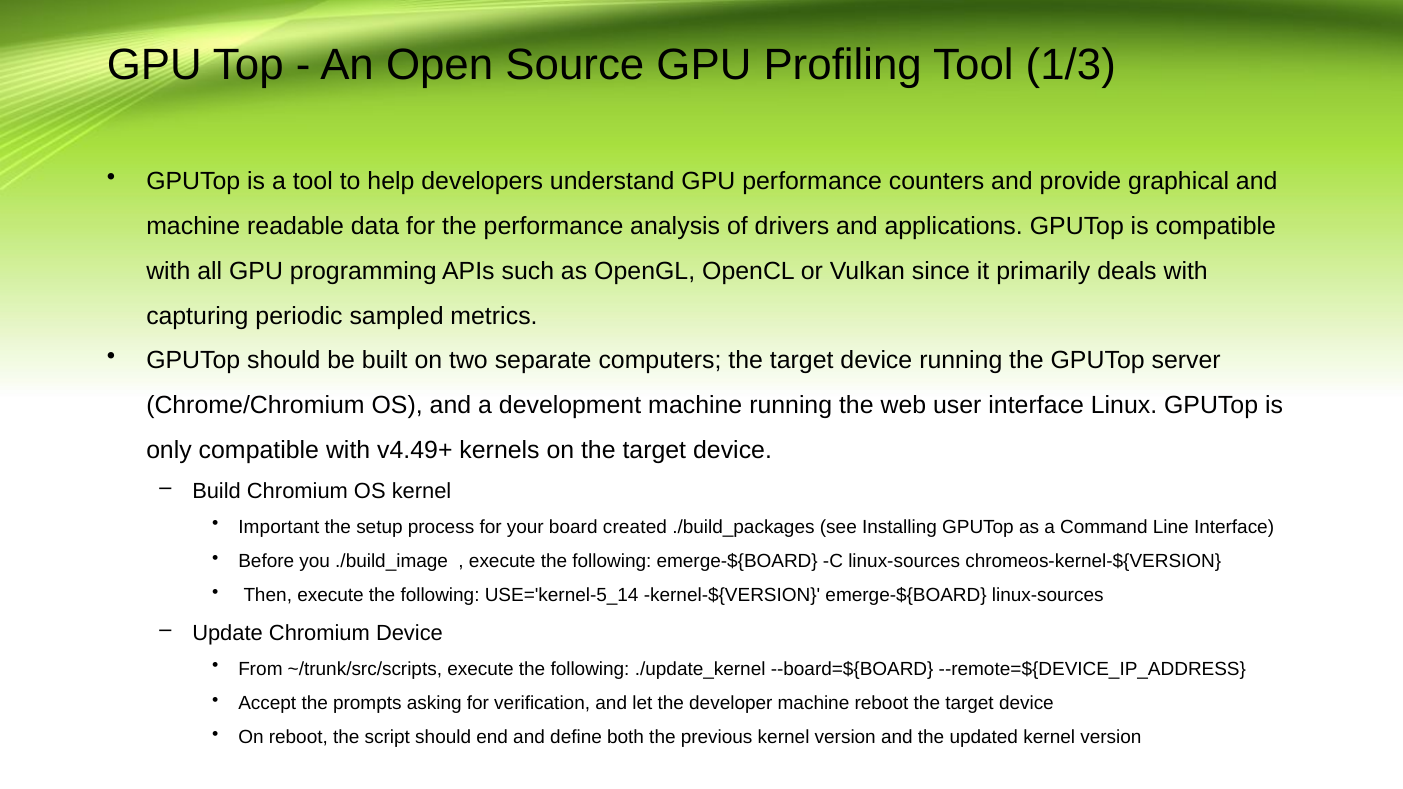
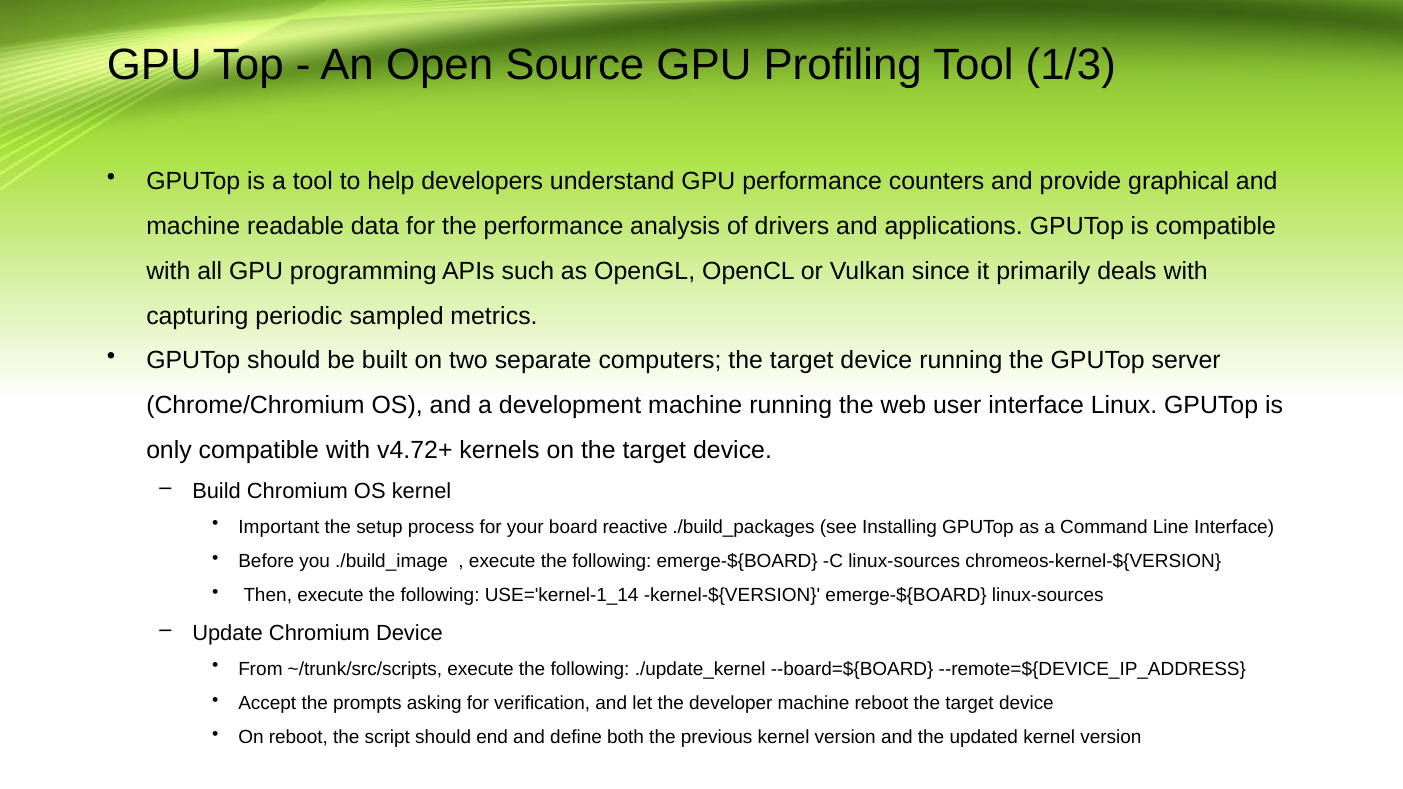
v4.49+: v4.49+ -> v4.72+
created: created -> reactive
USE='kernel-5_14: USE='kernel-5_14 -> USE='kernel-1_14
